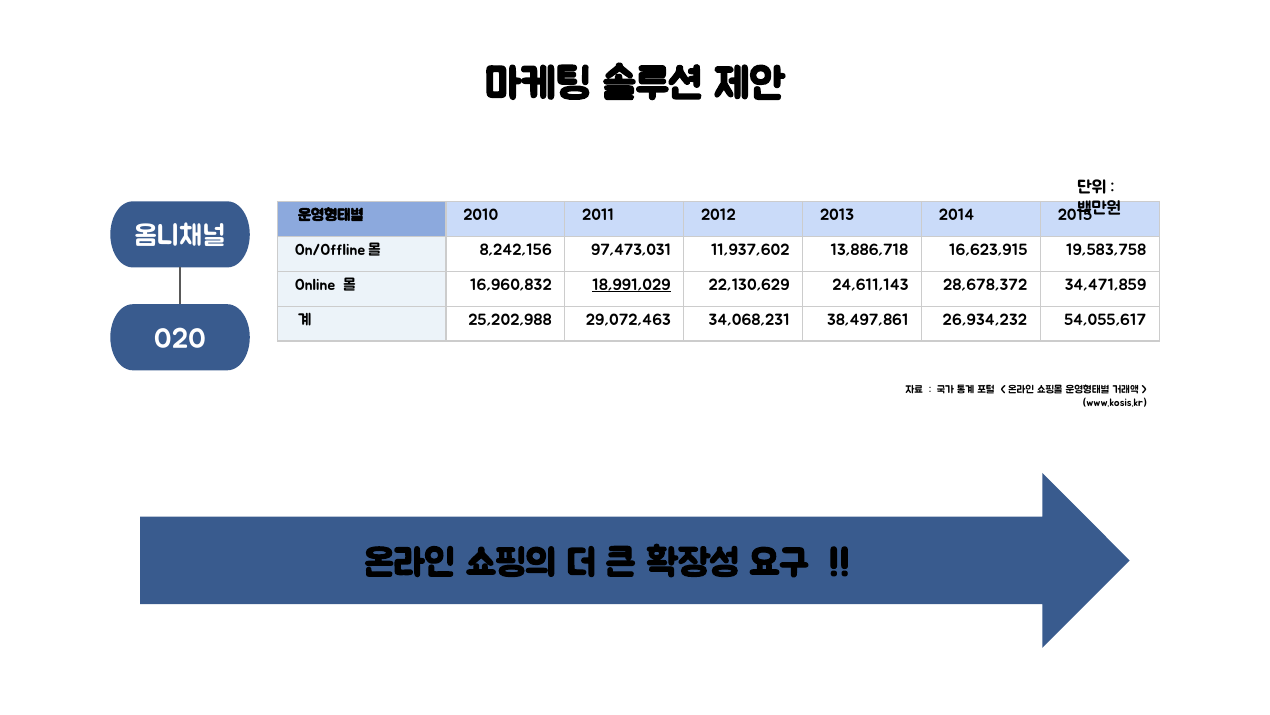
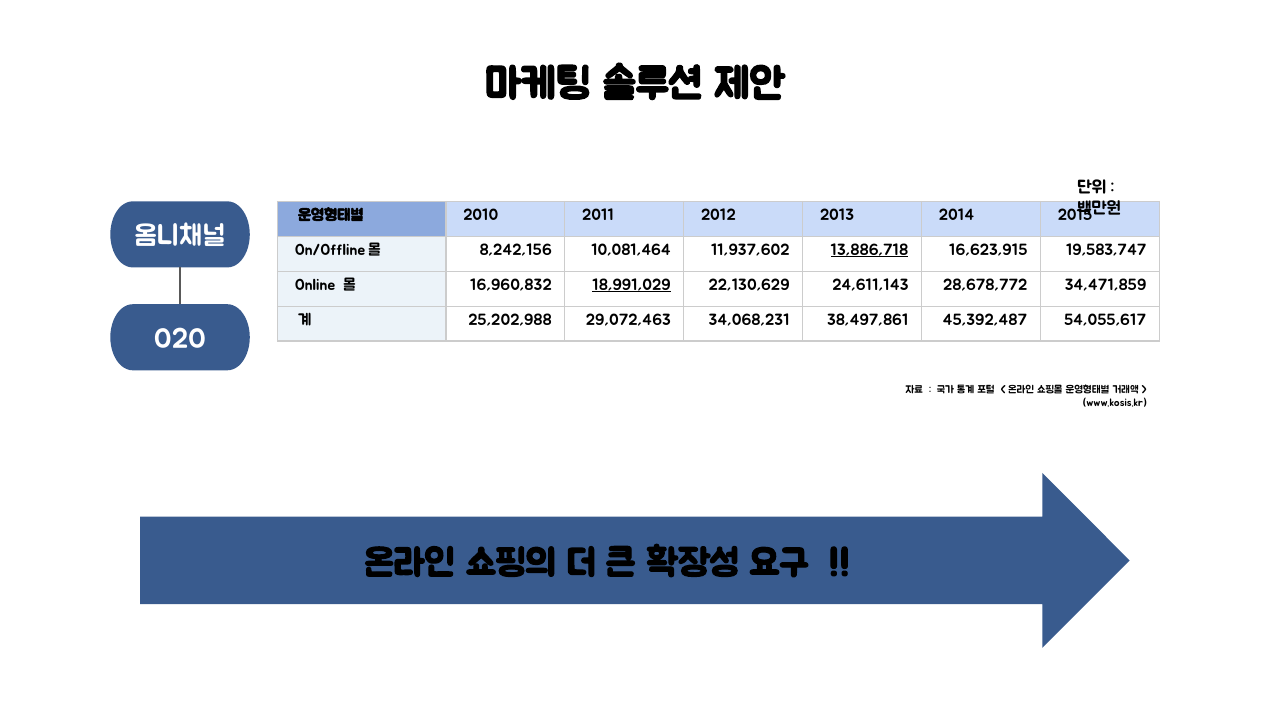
97,473,031: 97,473,031 -> 10,081,464
13,886,718 underline: none -> present
19,583,758: 19,583,758 -> 19,583,747
28,678,372: 28,678,372 -> 28,678,772
26,934,232: 26,934,232 -> 45,392,487
